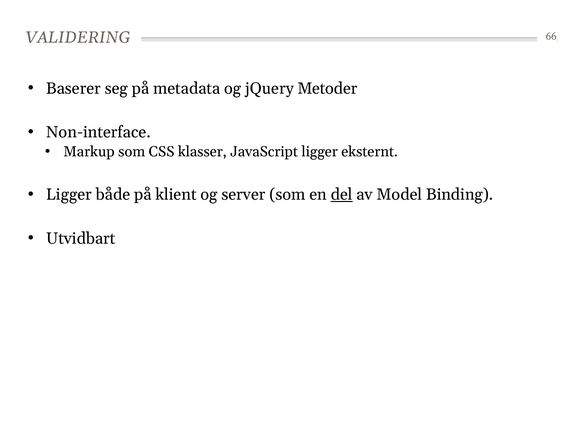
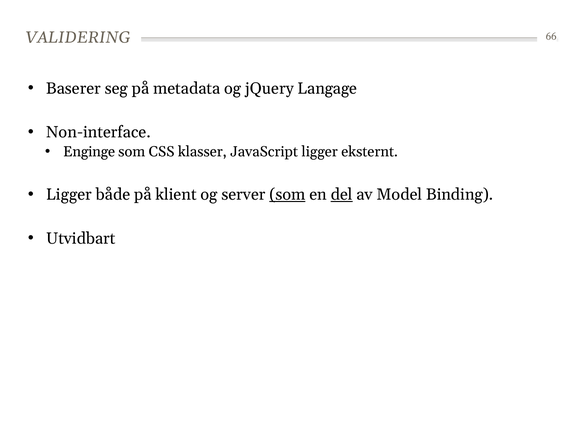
Metoder: Metoder -> Langage
Markup: Markup -> Enginge
som at (287, 195) underline: none -> present
